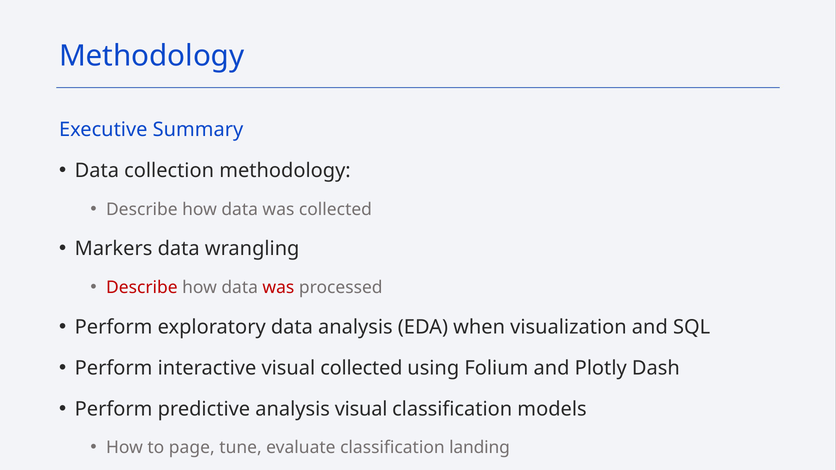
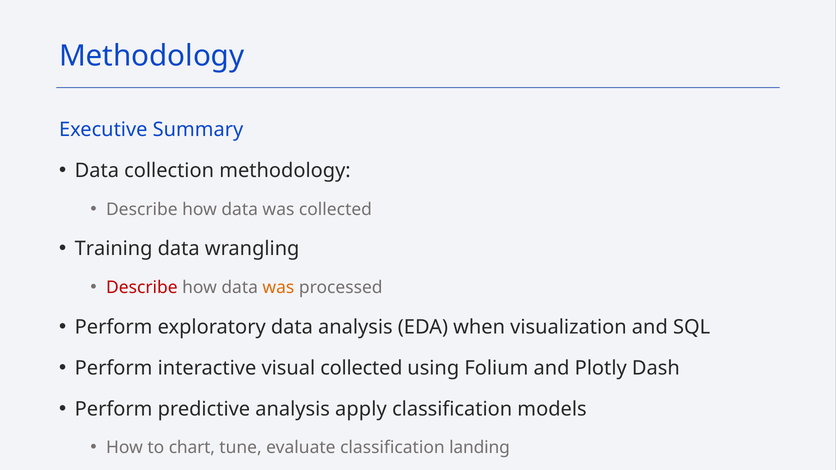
Markers: Markers -> Training
was at (278, 288) colour: red -> orange
analysis visual: visual -> apply
page: page -> chart
